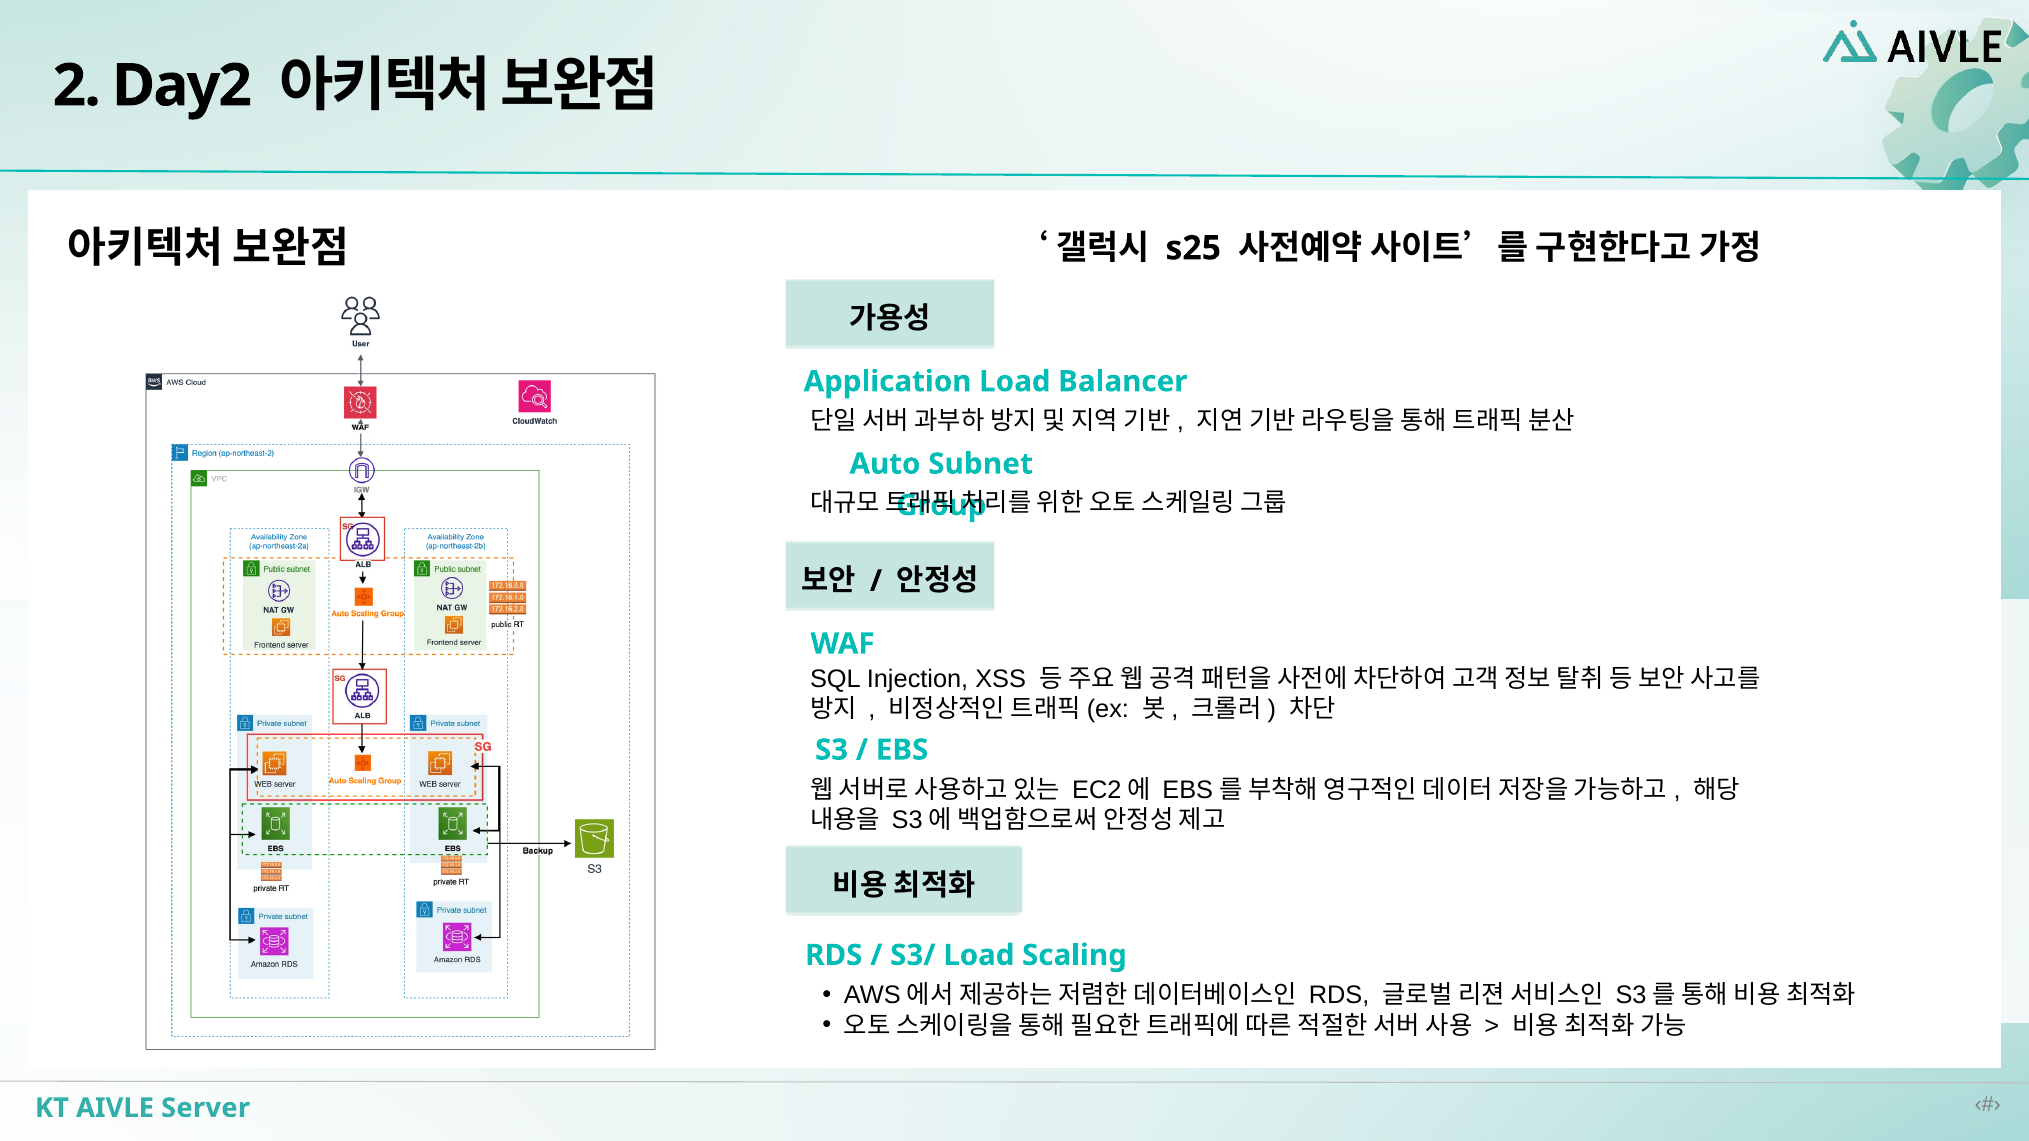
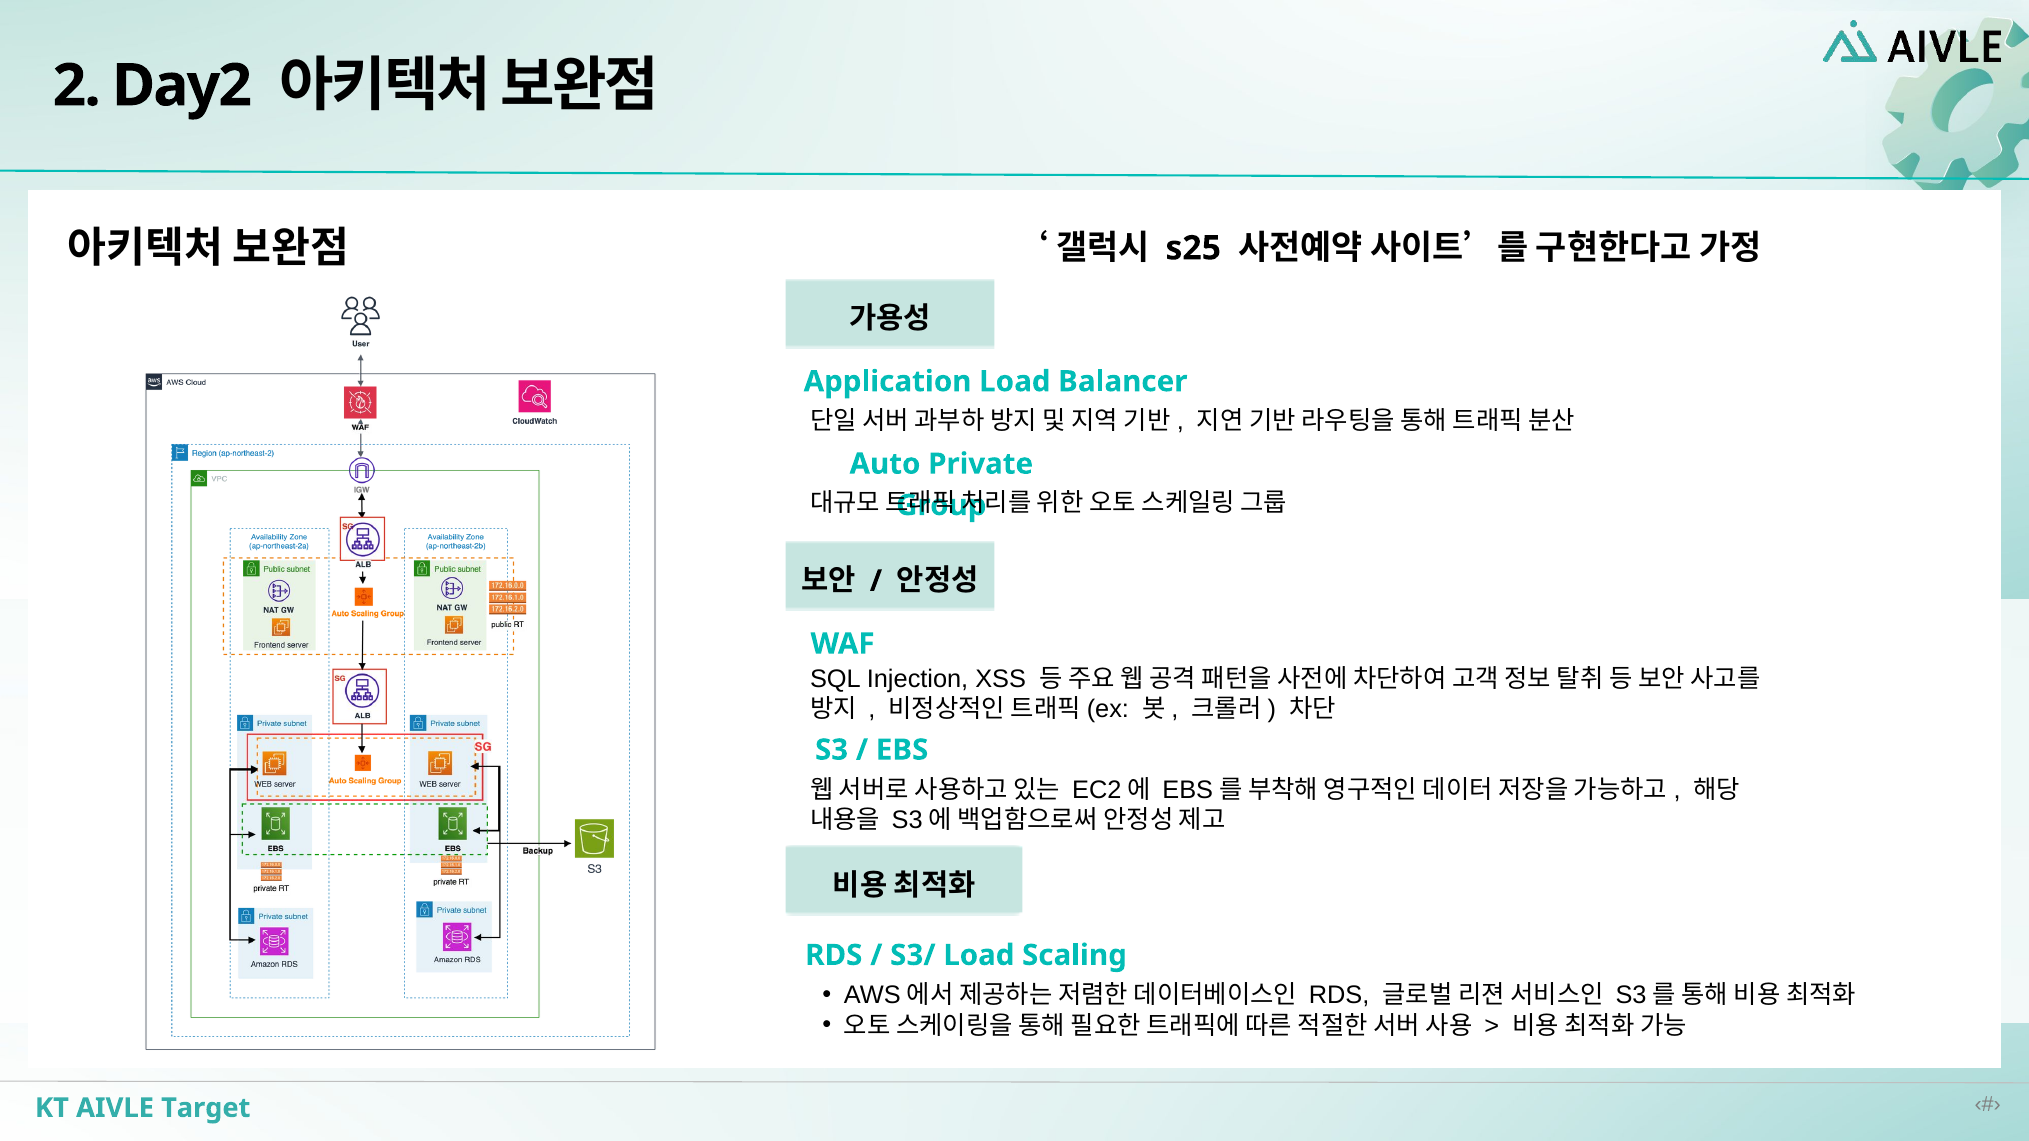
Subnet: Subnet -> Private
Server: Server -> Target
